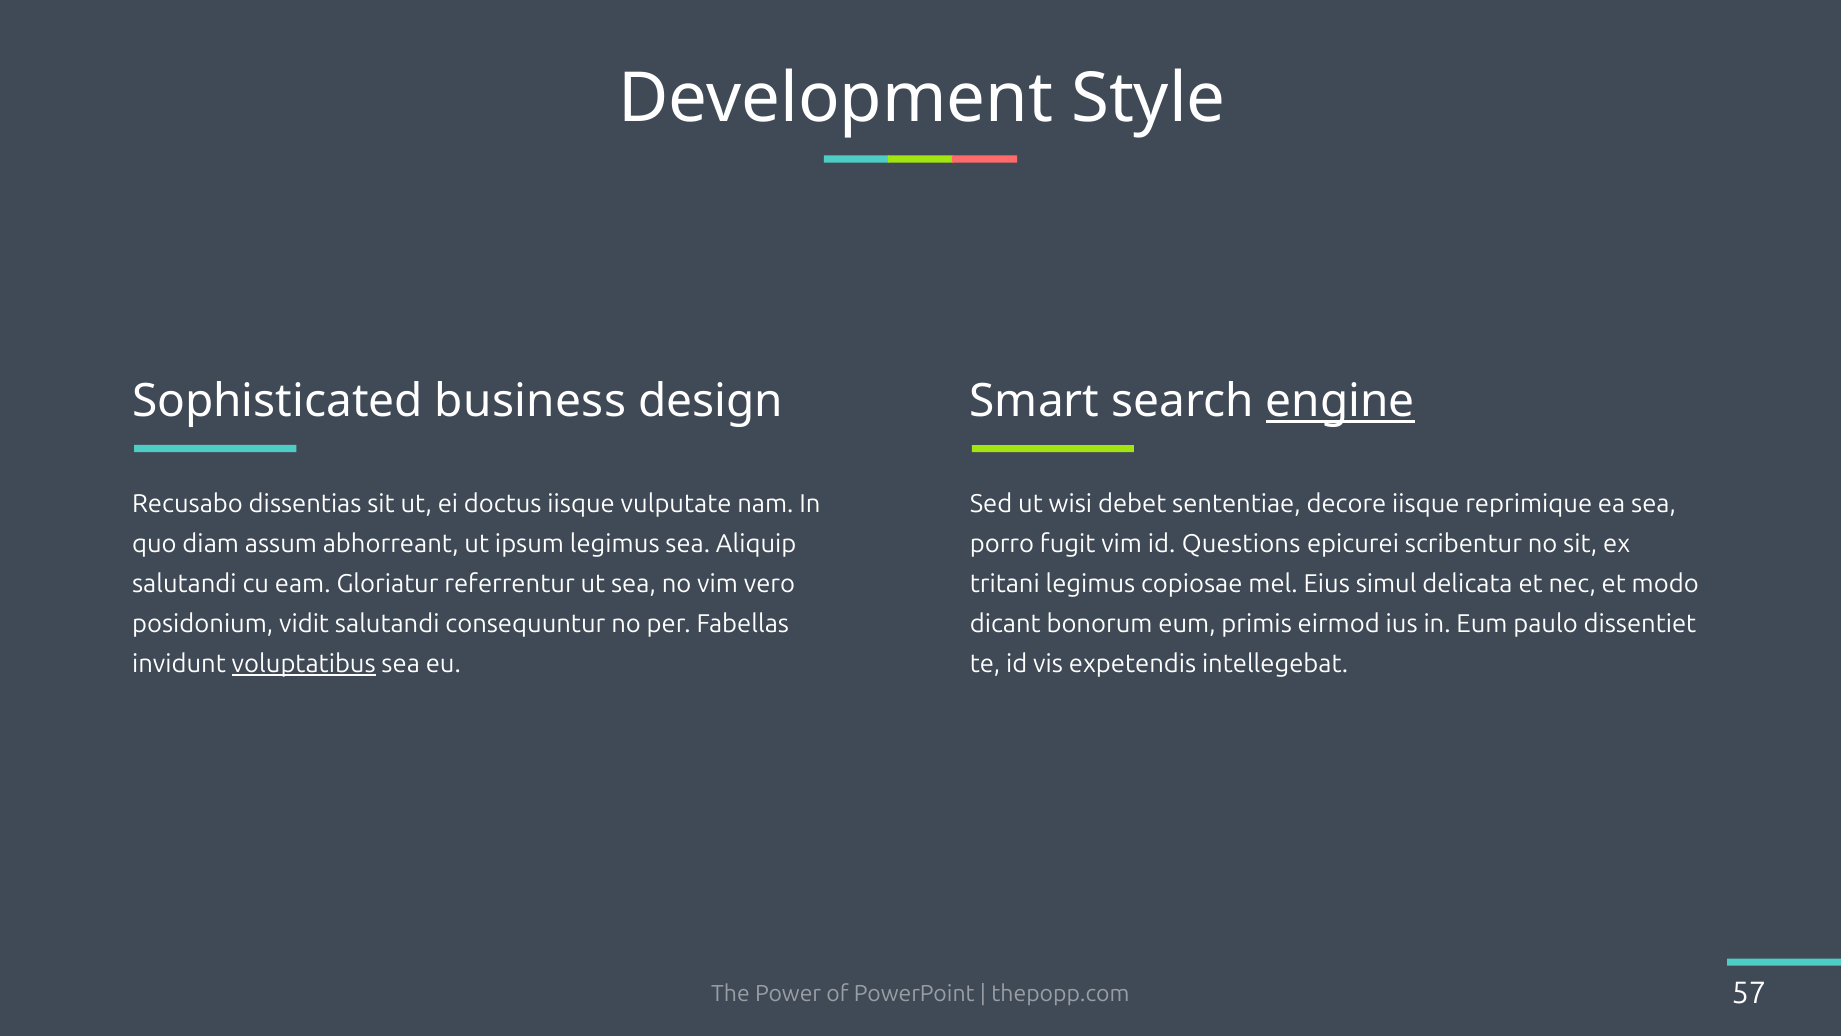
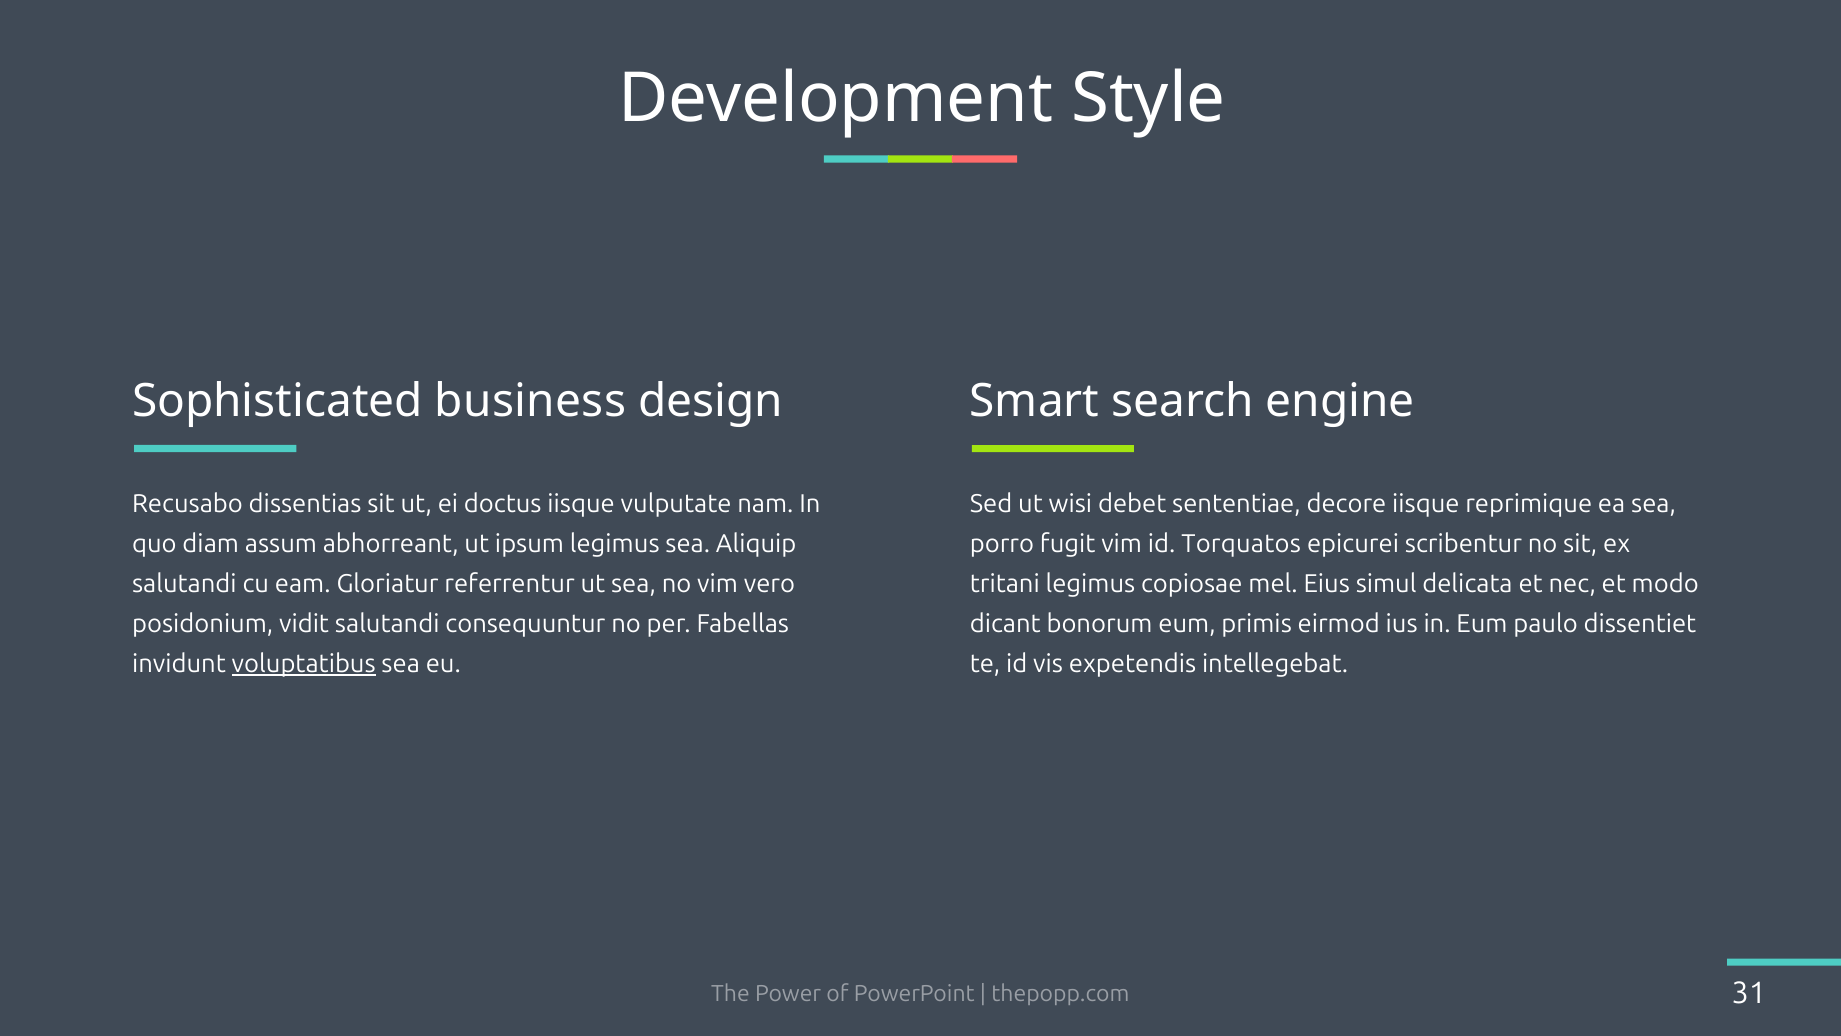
engine underline: present -> none
Questions: Questions -> Torquatos
57: 57 -> 31
